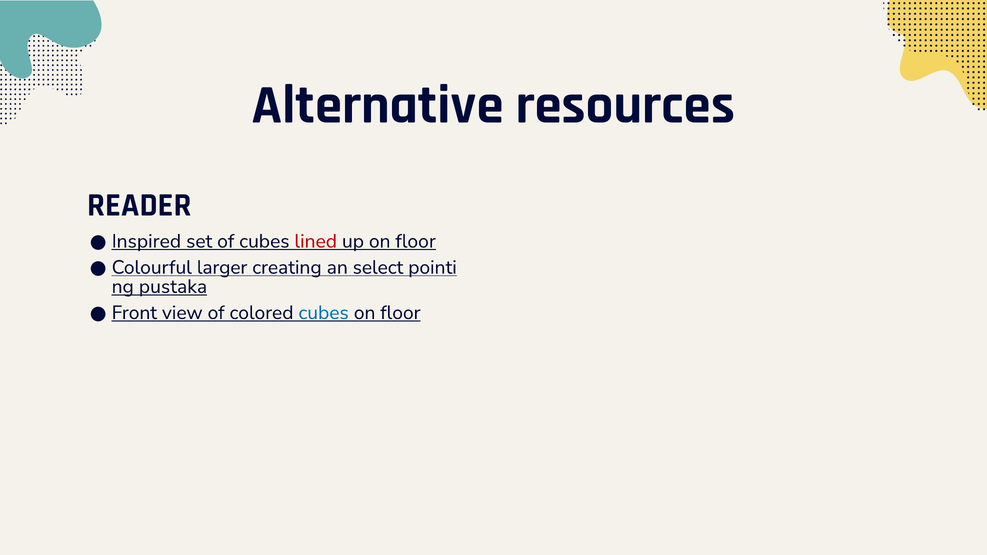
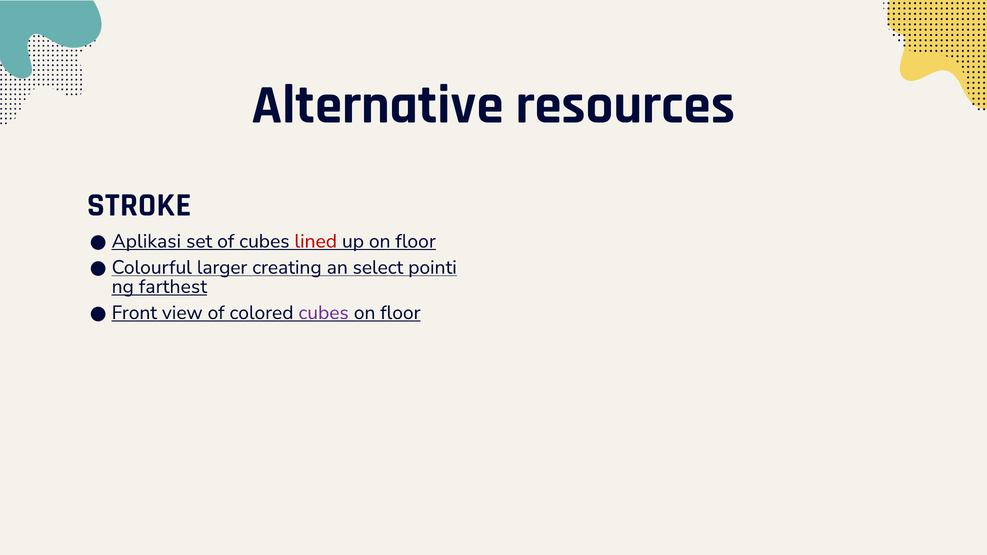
READER: READER -> STROKE
Inspired: Inspired -> Aplikasi
pustaka: pustaka -> farthest
cubes at (324, 313) colour: blue -> purple
